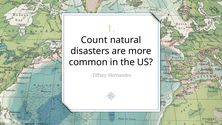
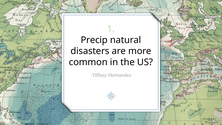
Count: Count -> Precip
